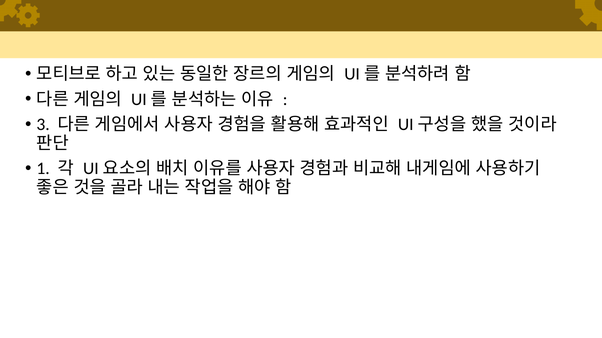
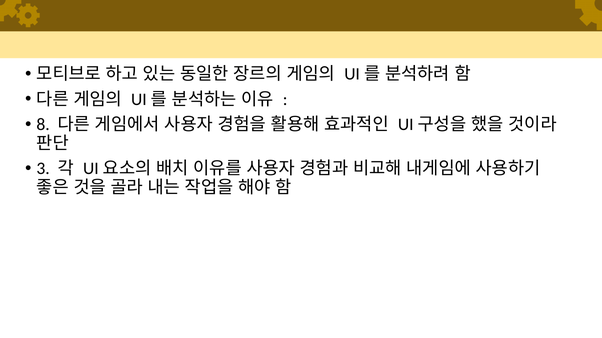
3: 3 -> 8
1: 1 -> 3
